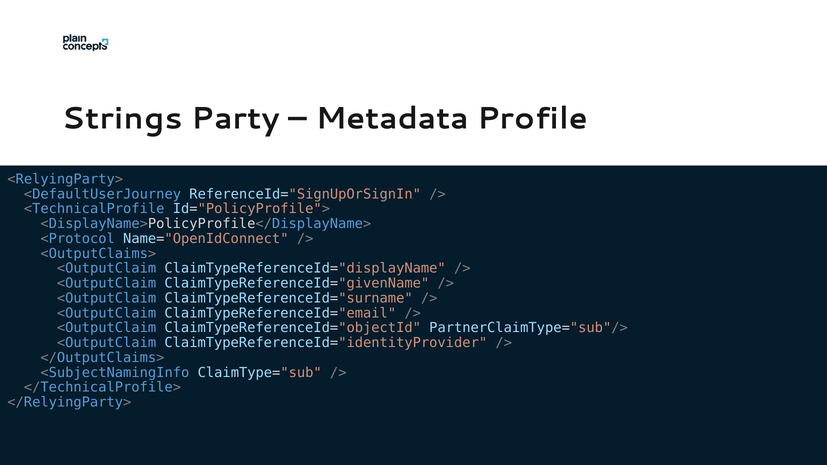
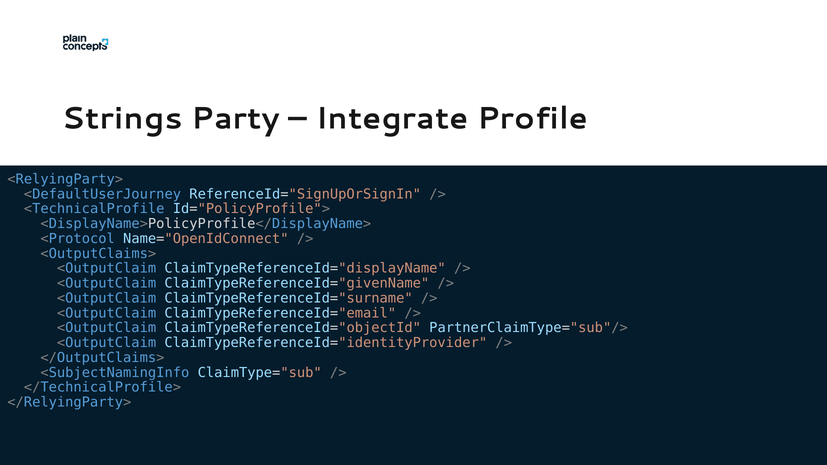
Metadata: Metadata -> Integrate
